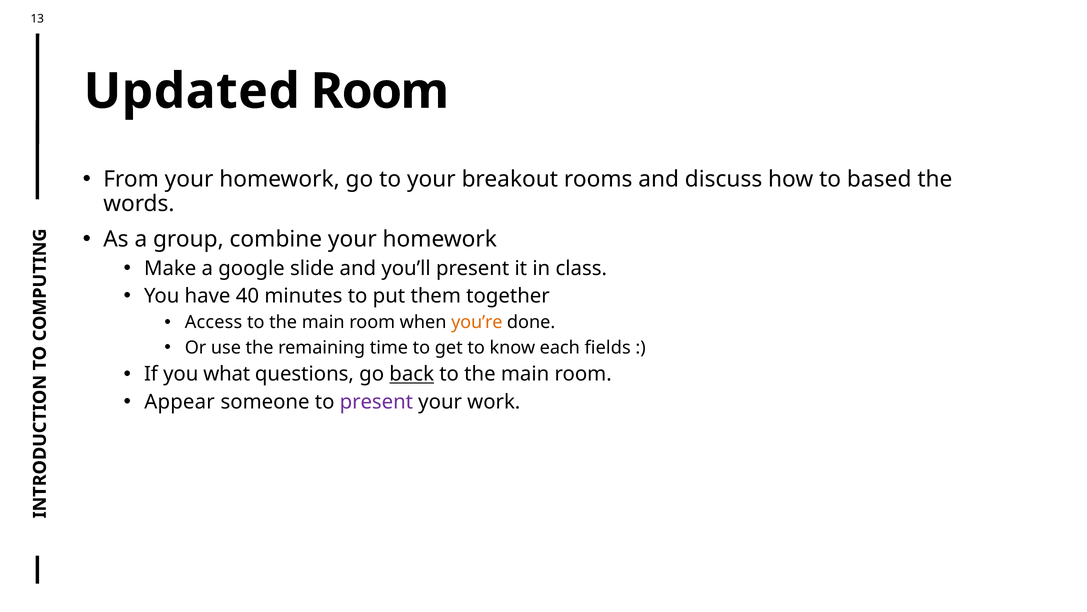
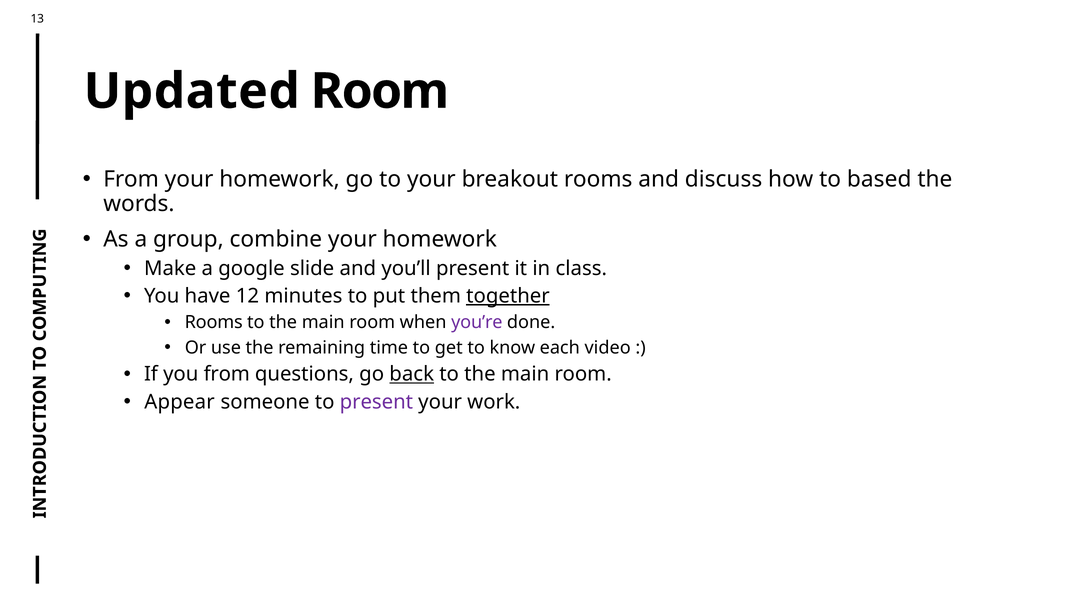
40: 40 -> 12
together underline: none -> present
Access at (214, 322): Access -> Rooms
you’re colour: orange -> purple
fields: fields -> video
you what: what -> from
